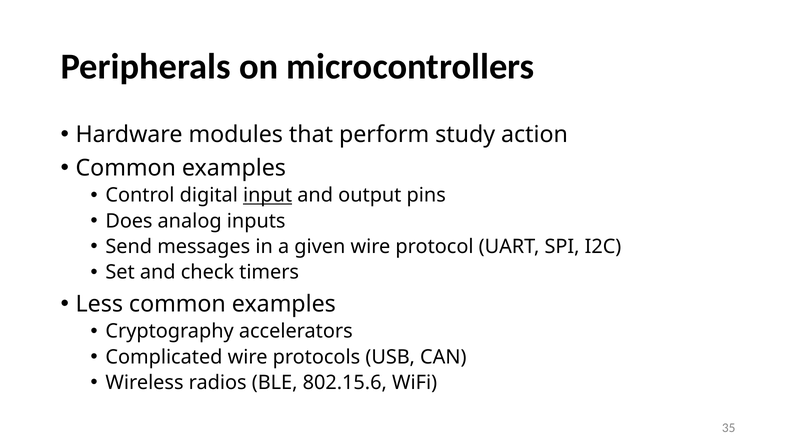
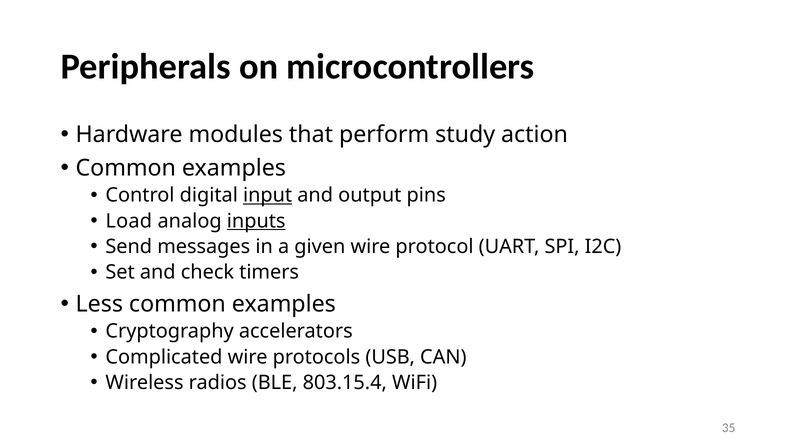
Does: Does -> Load
inputs underline: none -> present
802.15.6: 802.15.6 -> 803.15.4
